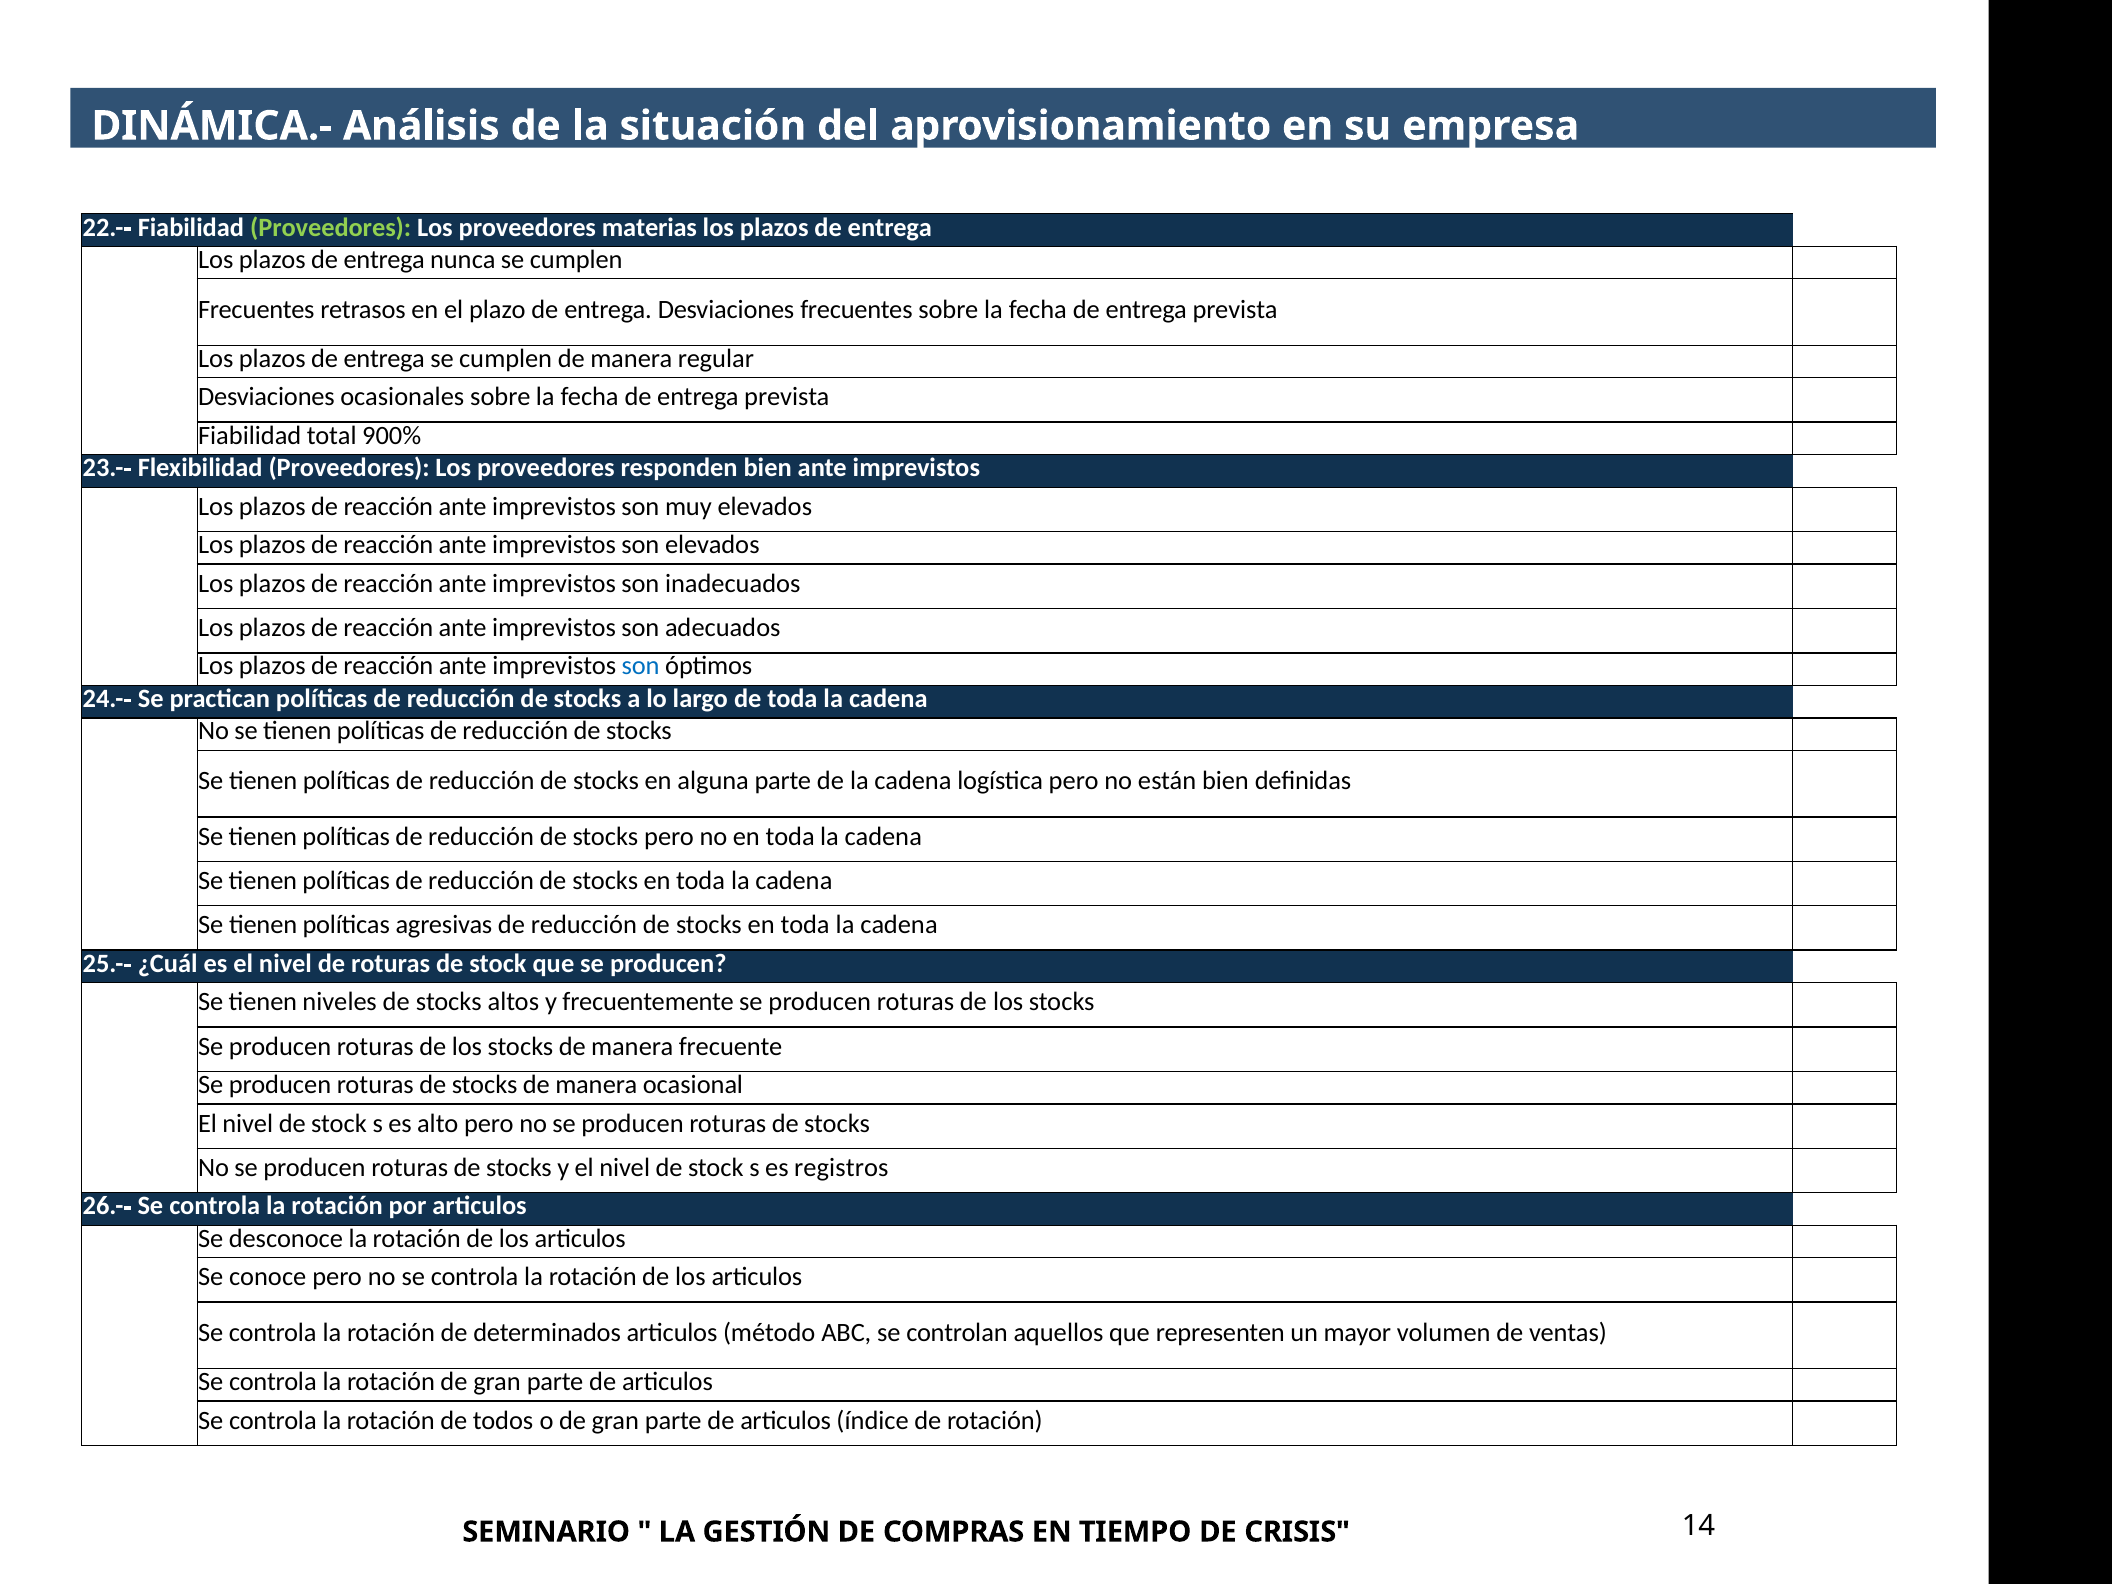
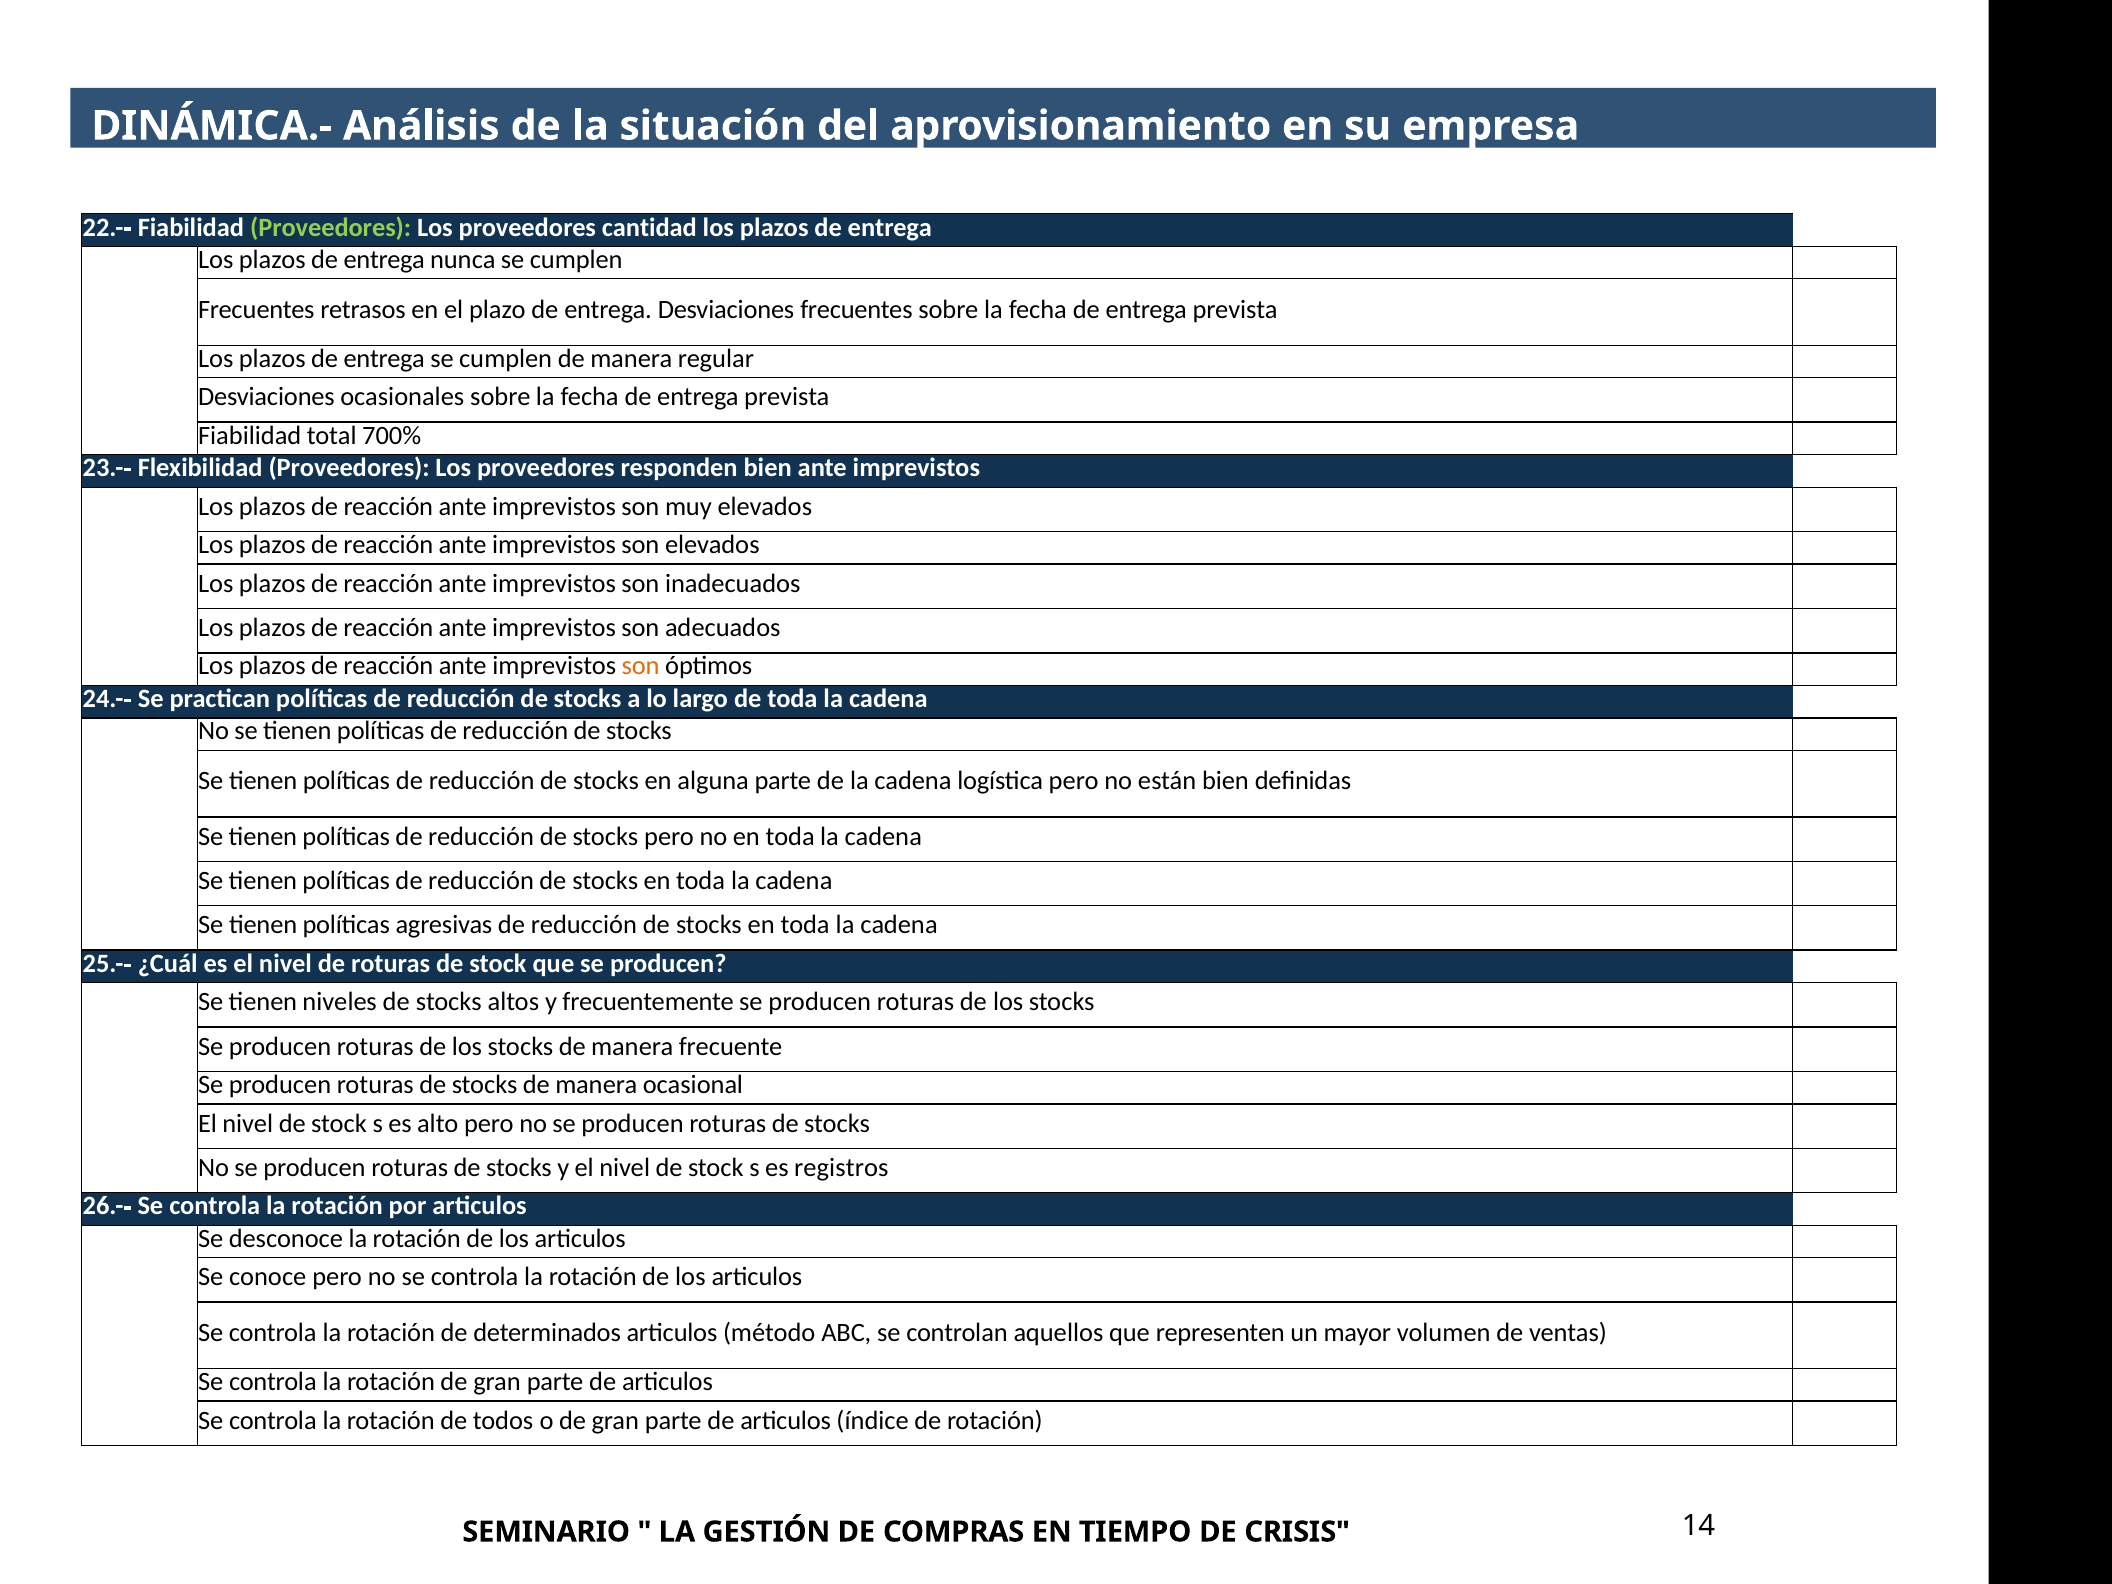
materias: materias -> cantidad
900%: 900% -> 700%
son at (641, 666) colour: blue -> orange
